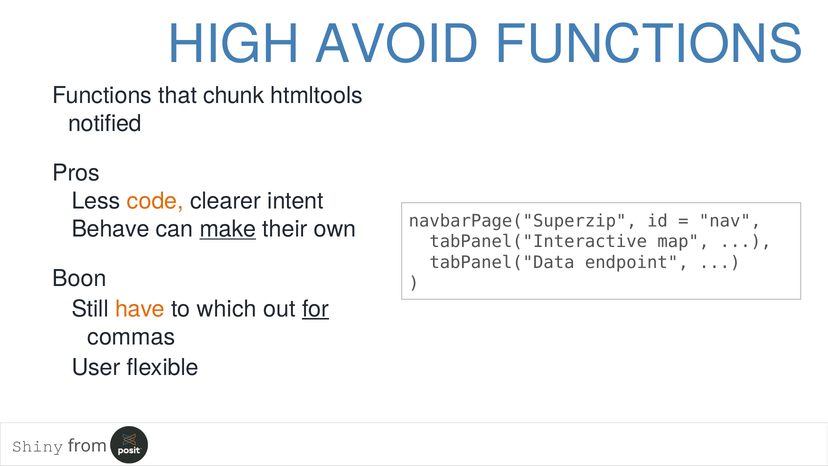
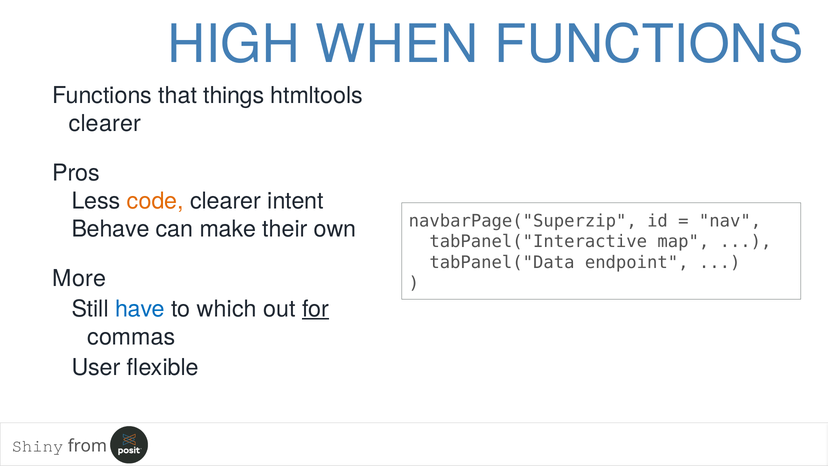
AVOID: AVOID -> WHEN
chunk: chunk -> things
notified at (105, 124): notified -> clearer
make underline: present -> none
Boon: Boon -> More
have colour: orange -> blue
